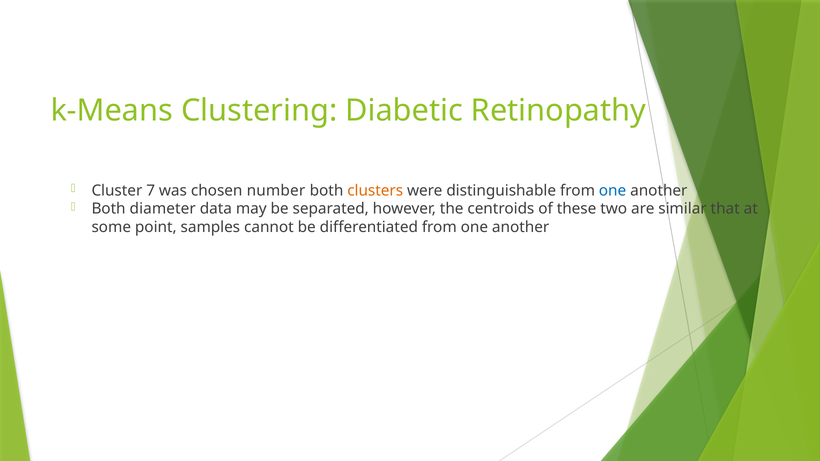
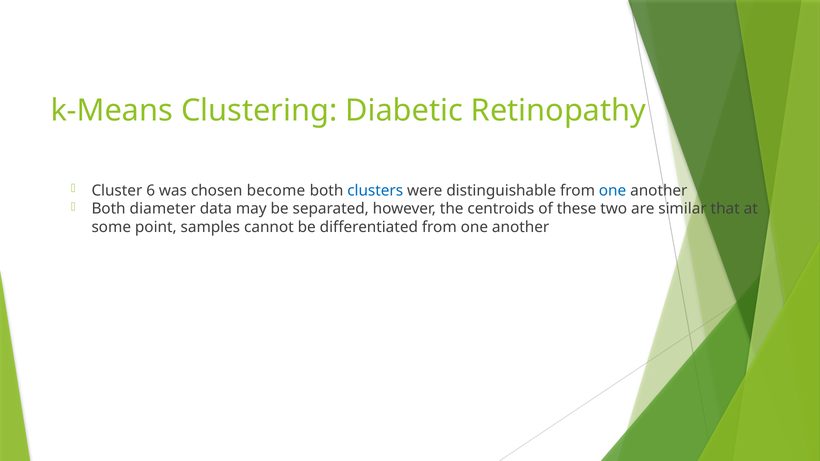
7: 7 -> 6
number: number -> become
clusters colour: orange -> blue
